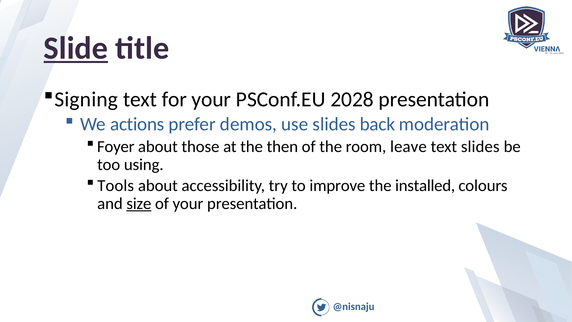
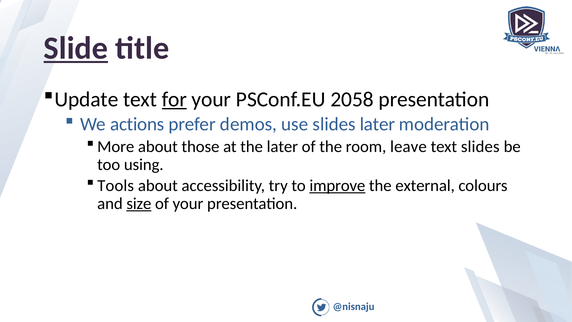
Signing: Signing -> Update
for underline: none -> present
2028: 2028 -> 2058
slides back: back -> later
Foyer: Foyer -> More
the then: then -> later
improve underline: none -> present
installed: installed -> external
